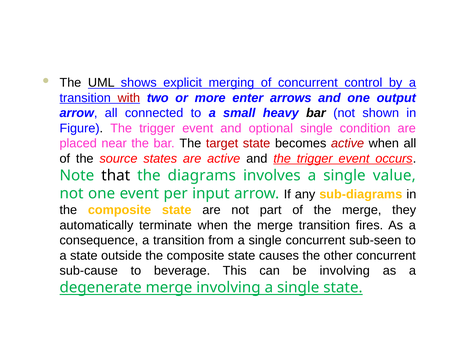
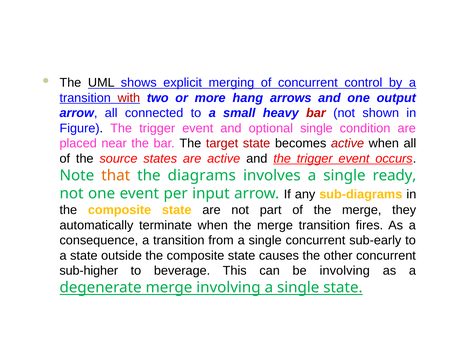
enter: enter -> hang
bar at (316, 113) colour: black -> red
that colour: black -> orange
value: value -> ready
sub-seen: sub-seen -> sub-early
sub-cause: sub-cause -> sub-higher
